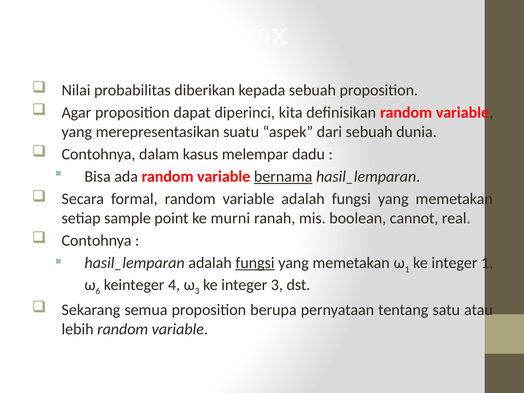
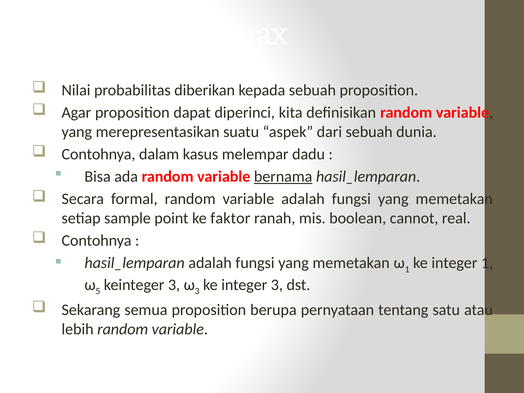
murni: murni -> faktor
fungsi at (255, 263) underline: present -> none
6: 6 -> 5
keinteger 4: 4 -> 3
